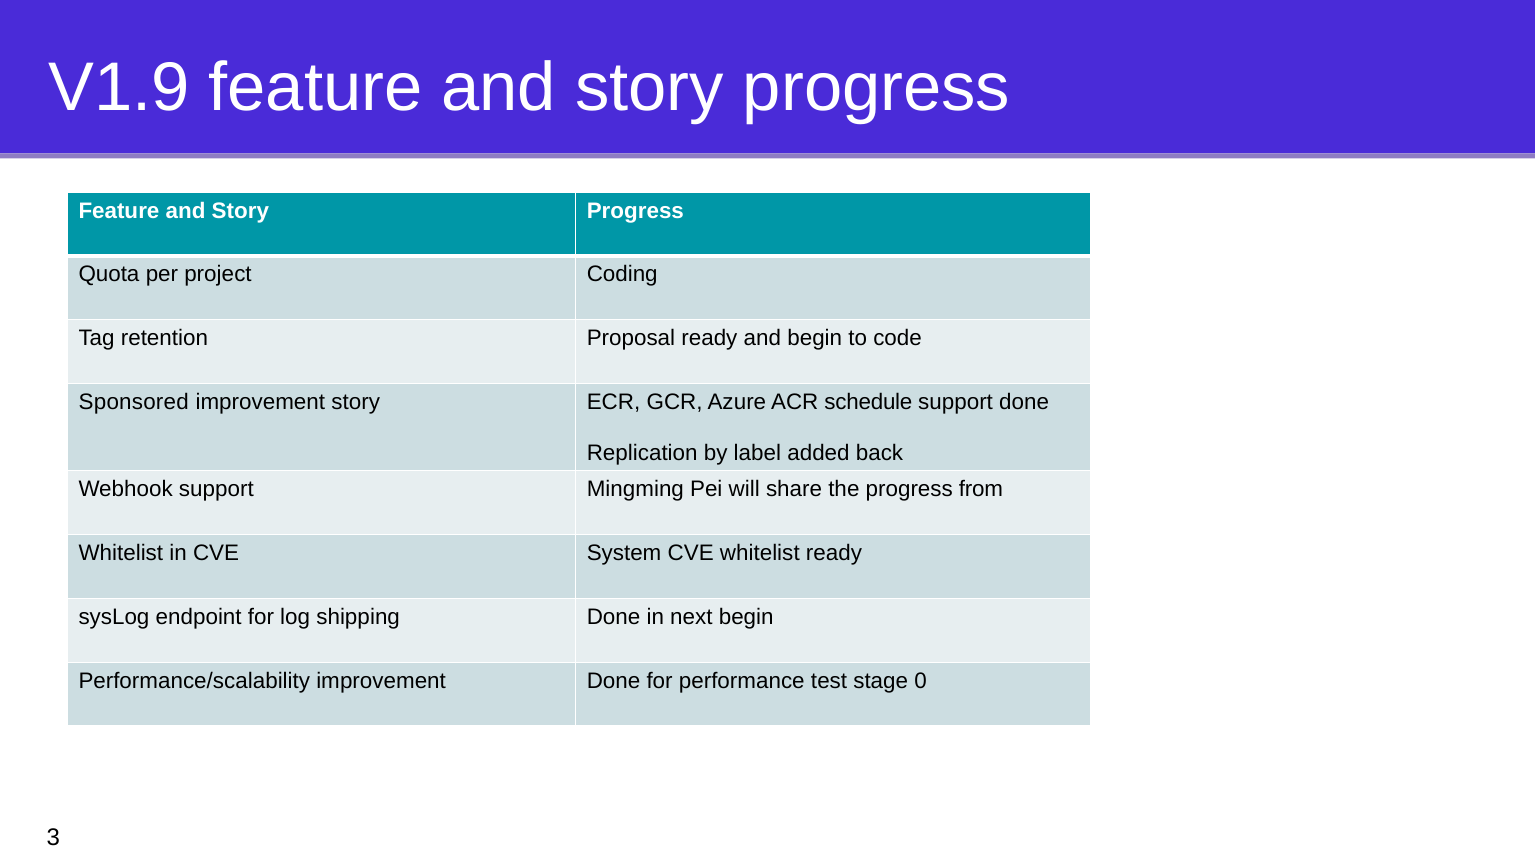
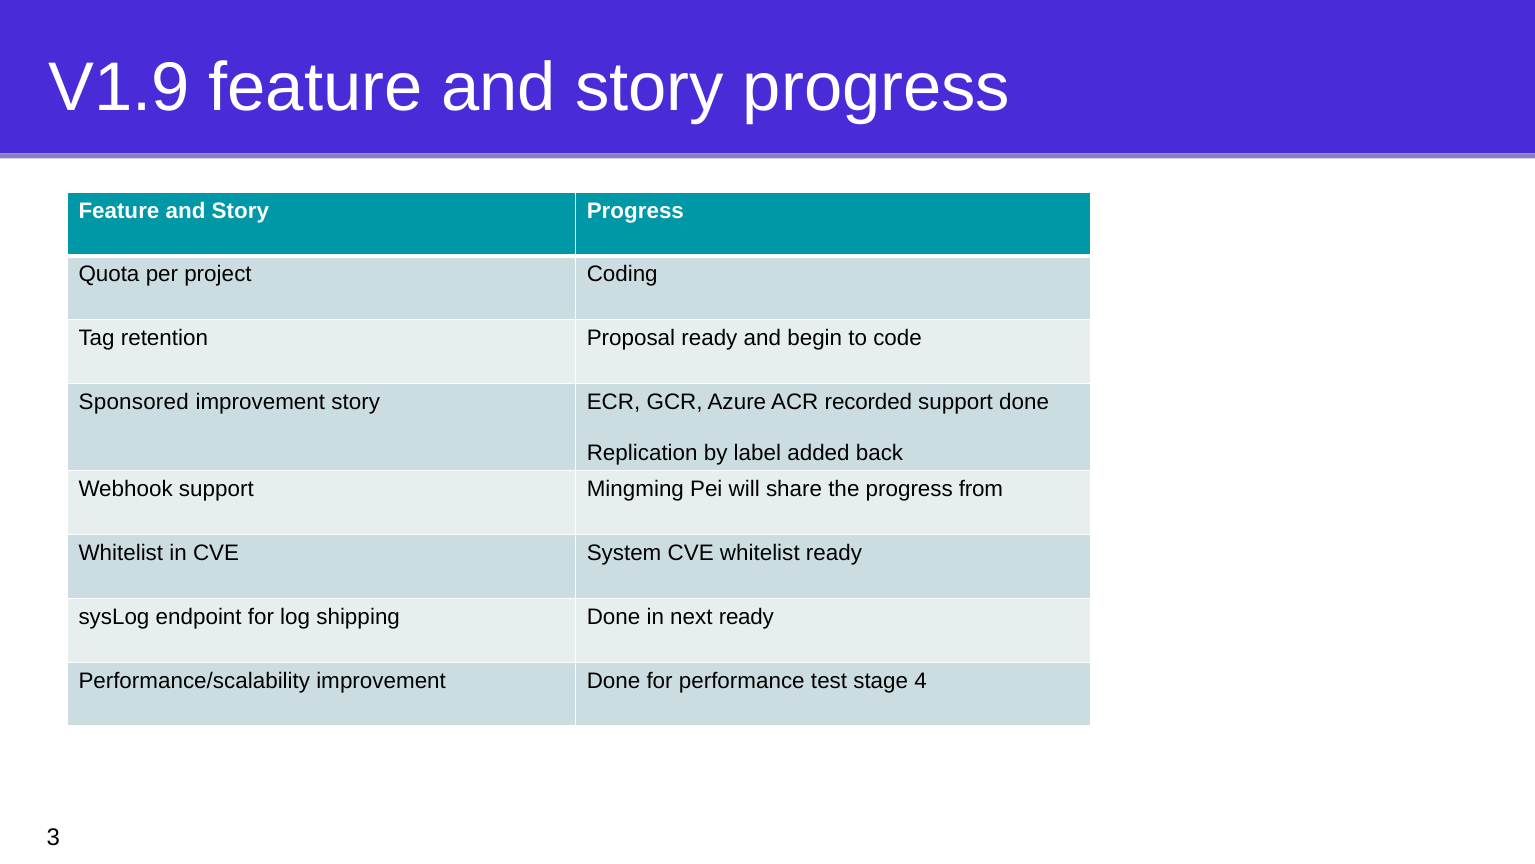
schedule: schedule -> recorded
next begin: begin -> ready
0: 0 -> 4
